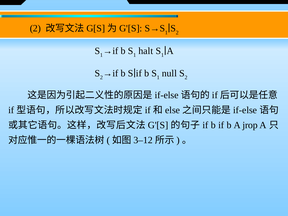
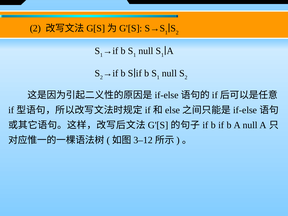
halt at (146, 51): halt -> null
A jrop: jrop -> null
